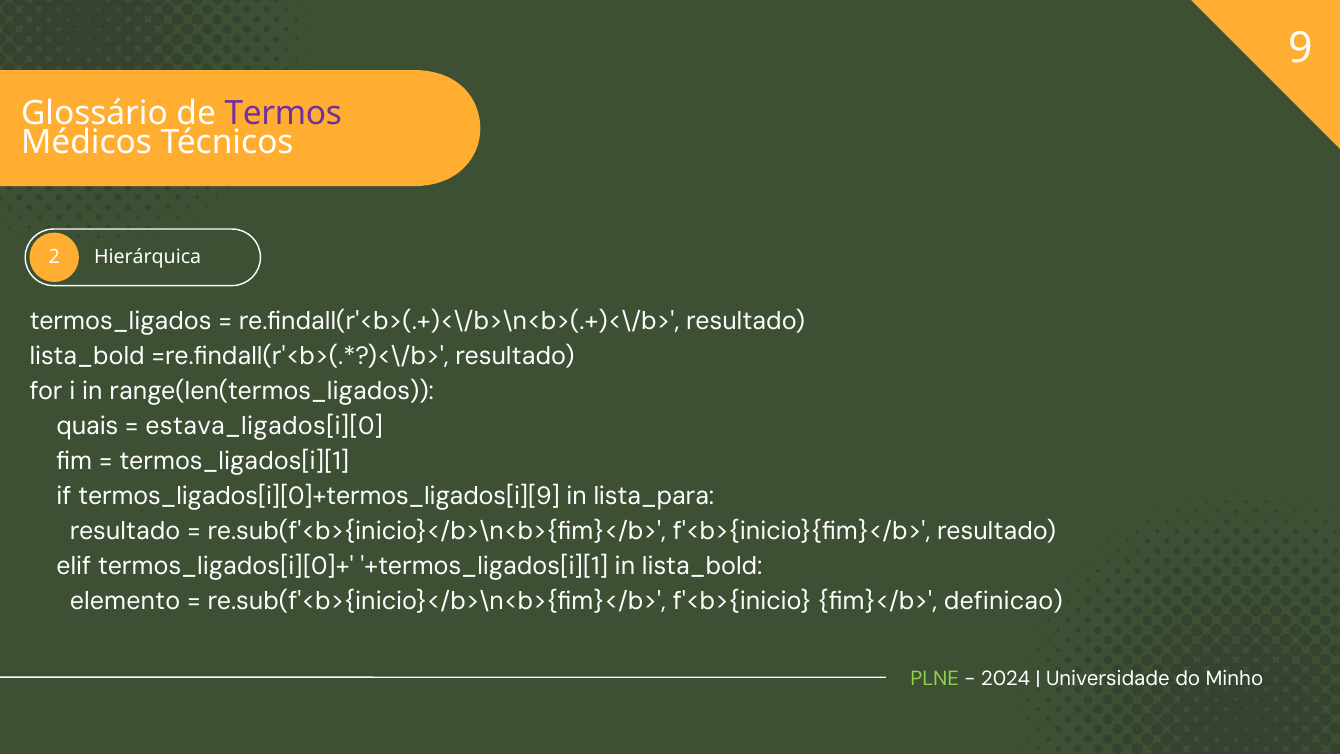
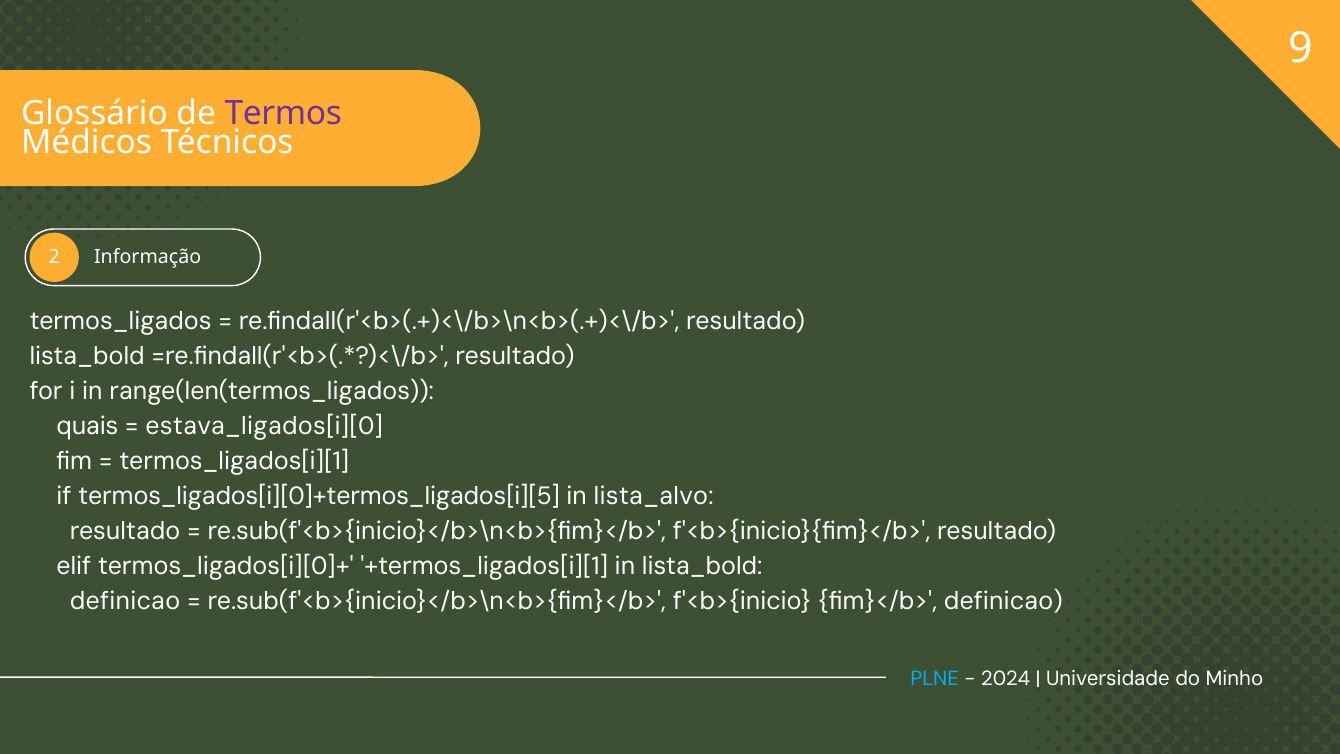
Hierárquica: Hierárquica -> Informação
termos_ligados[i][0]+termos_ligados[i][9: termos_ligados[i][0]+termos_ligados[i][9 -> termos_ligados[i][0]+termos_ligados[i][5
lista_para: lista_para -> lista_alvo
elemento at (125, 601): elemento -> definicao
PLNE colour: light green -> light blue
